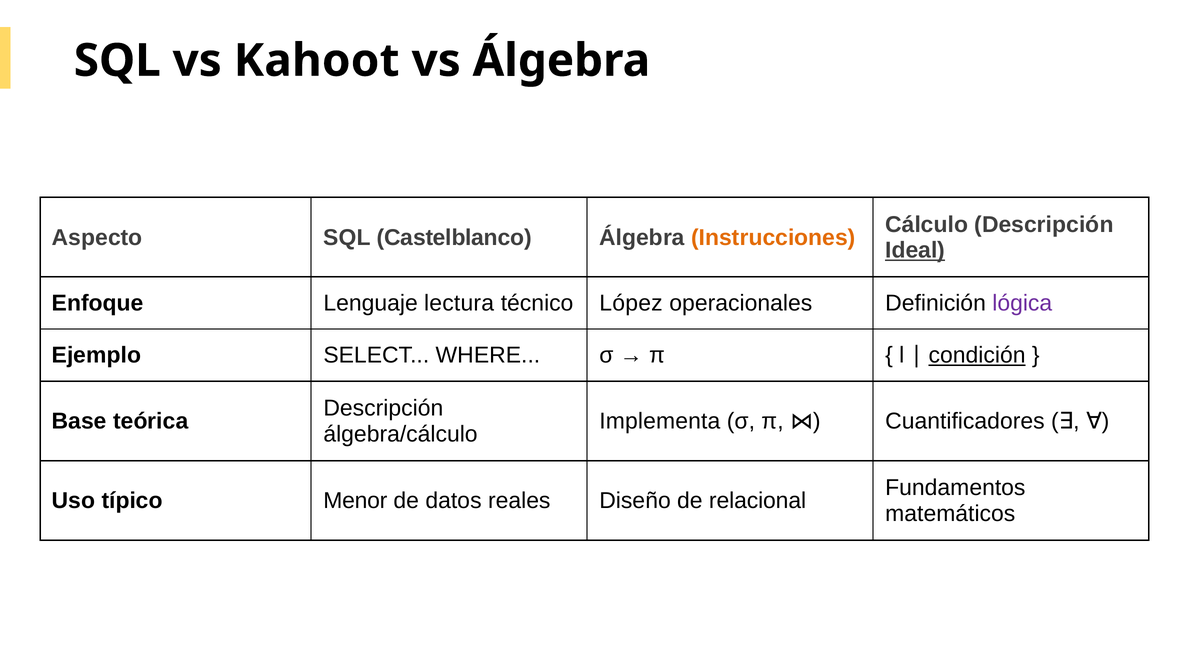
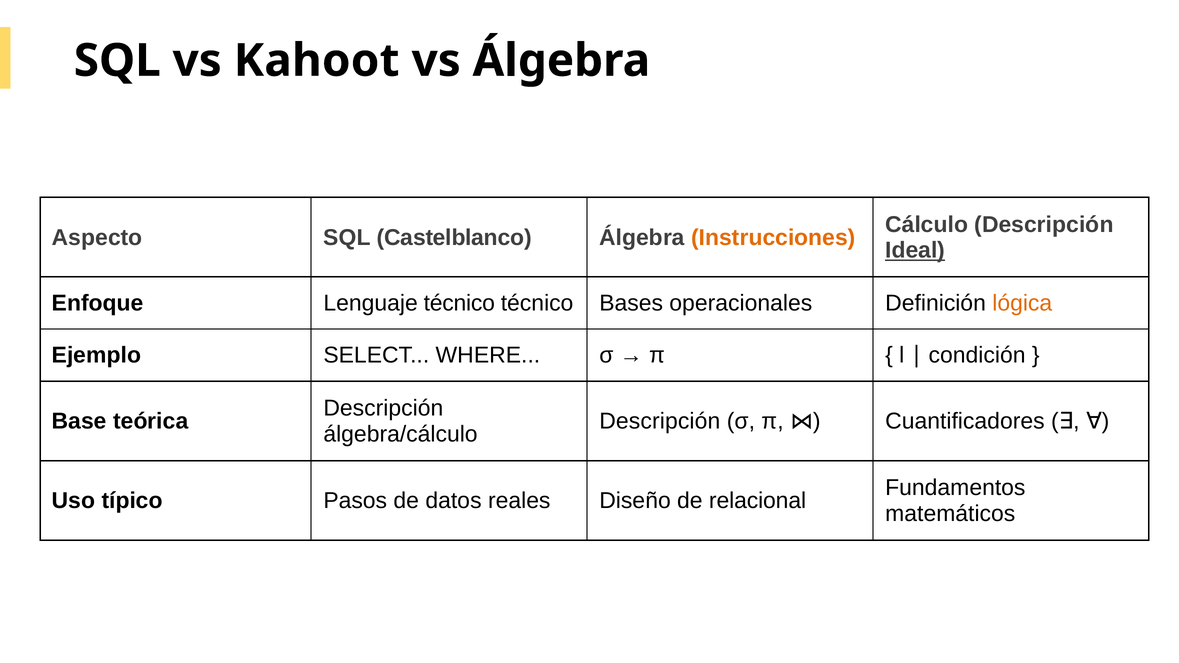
Lenguaje lectura: lectura -> técnico
López: López -> Bases
lógica colour: purple -> orange
condición underline: present -> none
Implementa at (660, 421): Implementa -> Descripción
Menor: Menor -> Pasos
